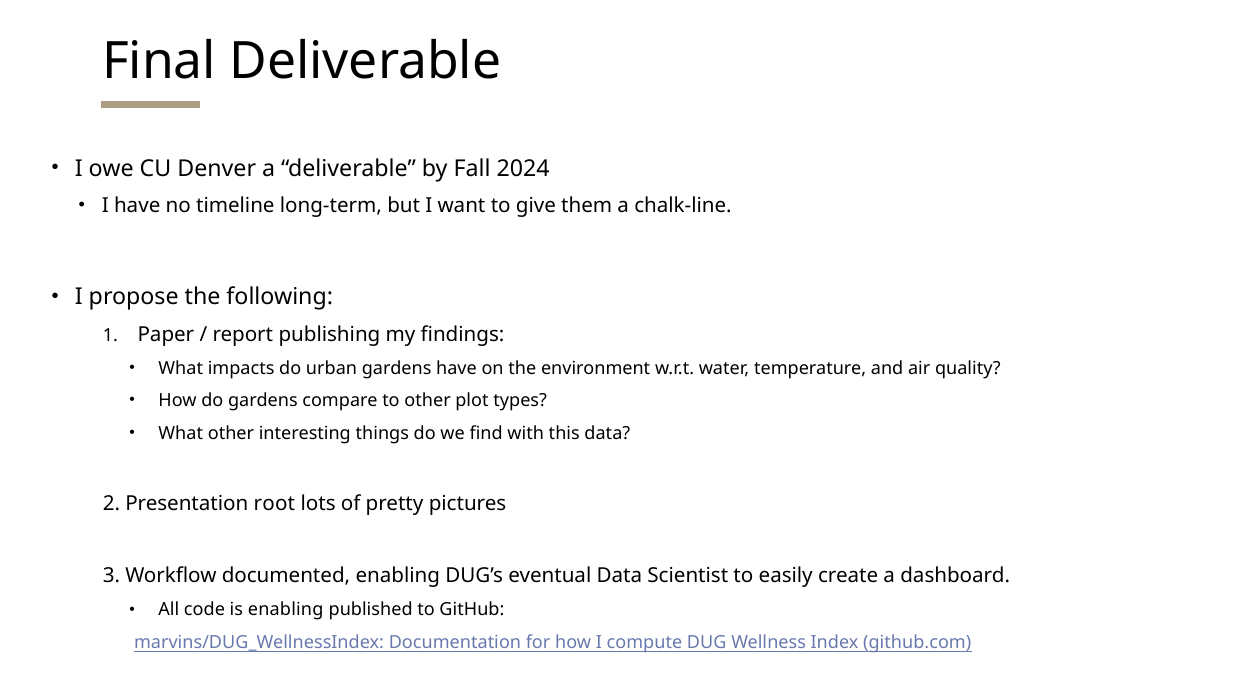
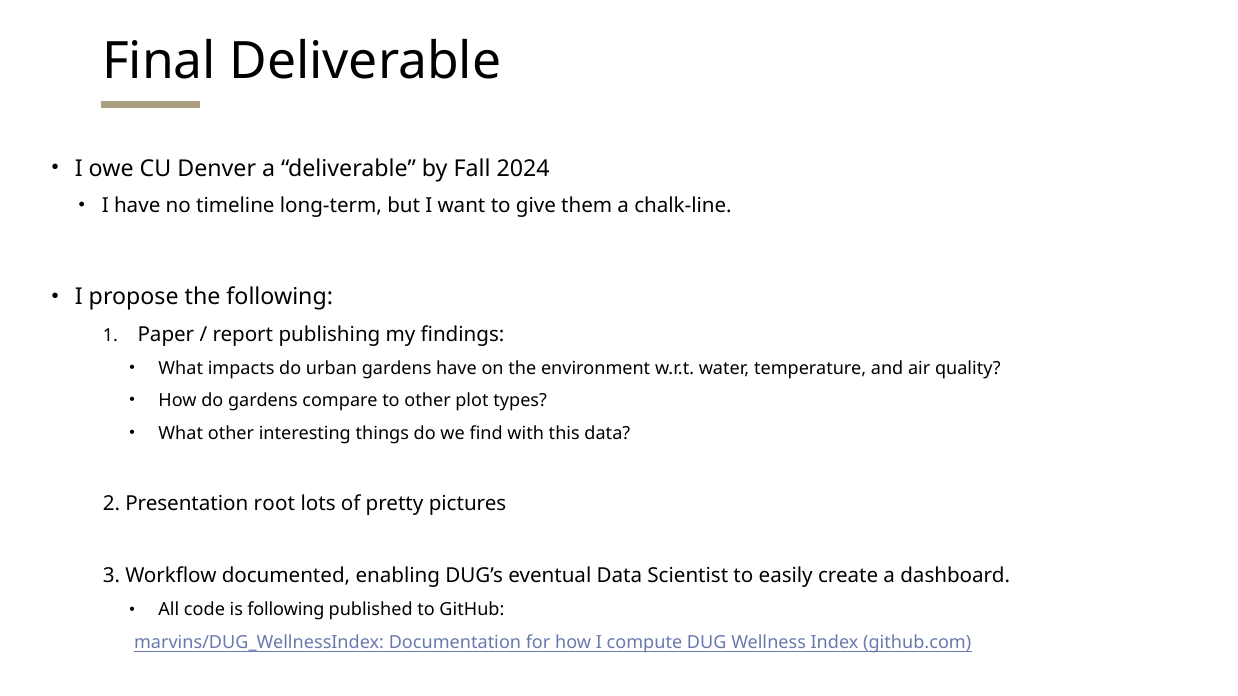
is enabling: enabling -> following
